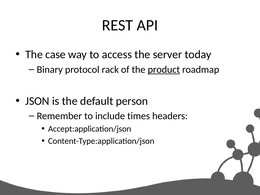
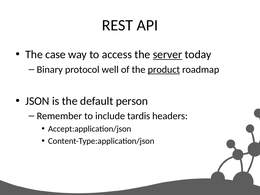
server underline: none -> present
rack: rack -> well
times: times -> tardis
